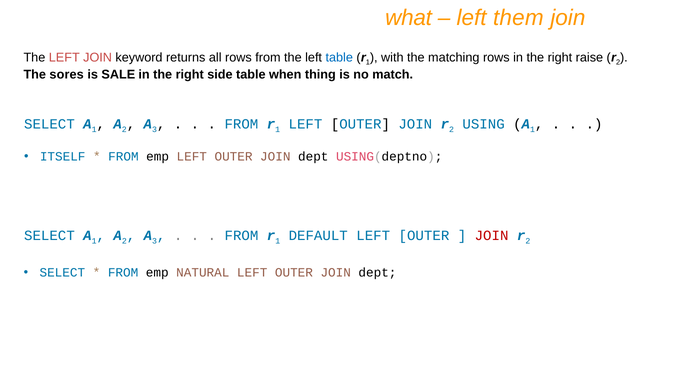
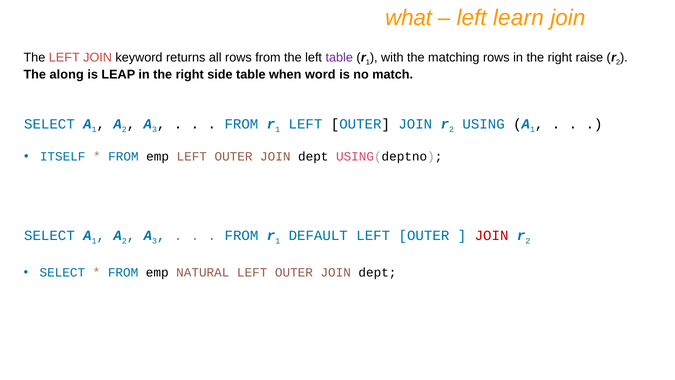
them: them -> learn
table at (339, 57) colour: blue -> purple
sores: sores -> along
SALE: SALE -> LEAP
thing: thing -> word
